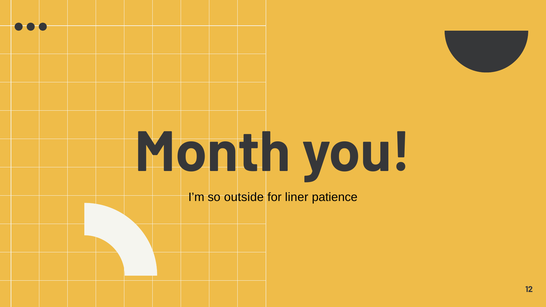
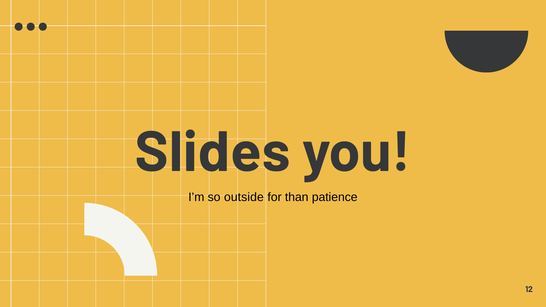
Month: Month -> Slides
liner: liner -> than
